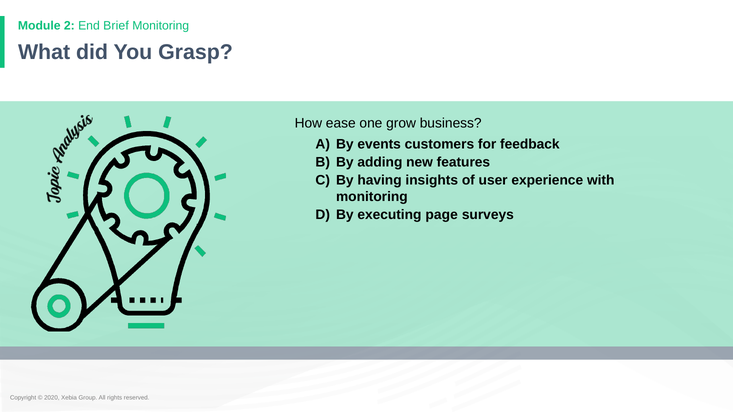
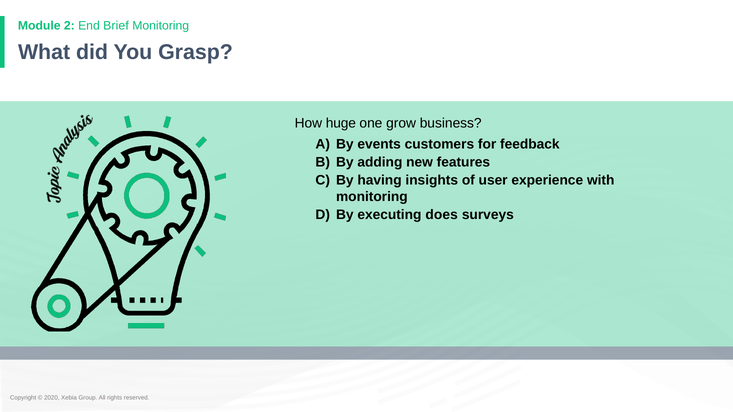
ease: ease -> huge
page: page -> does
